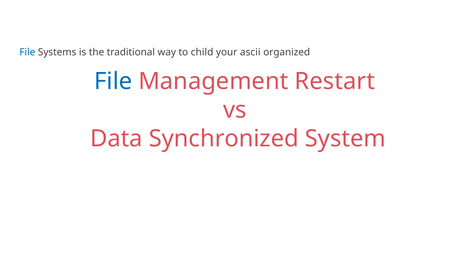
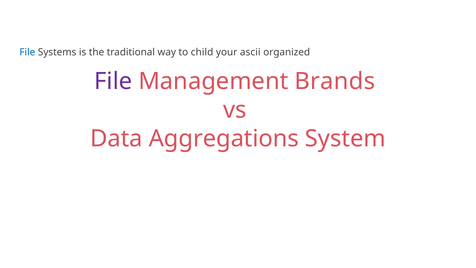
File at (113, 81) colour: blue -> purple
Restart: Restart -> Brands
Synchronized: Synchronized -> Aggregations
